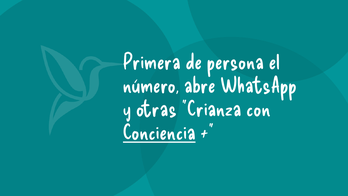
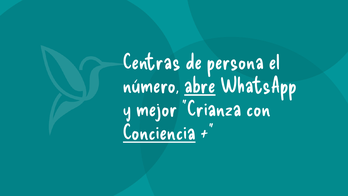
Primera: Primera -> Centras
abre underline: none -> present
otras: otras -> mejor
